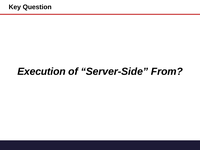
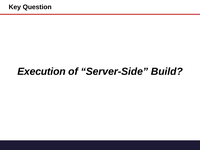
From: From -> Build
